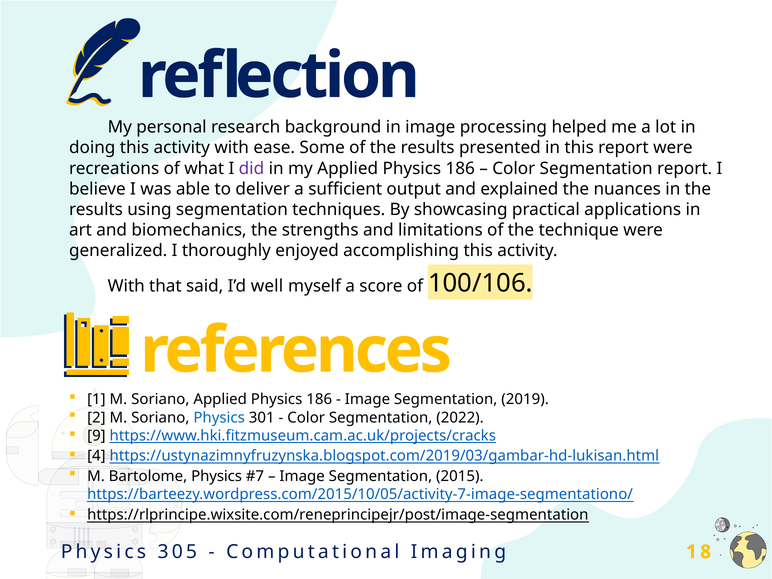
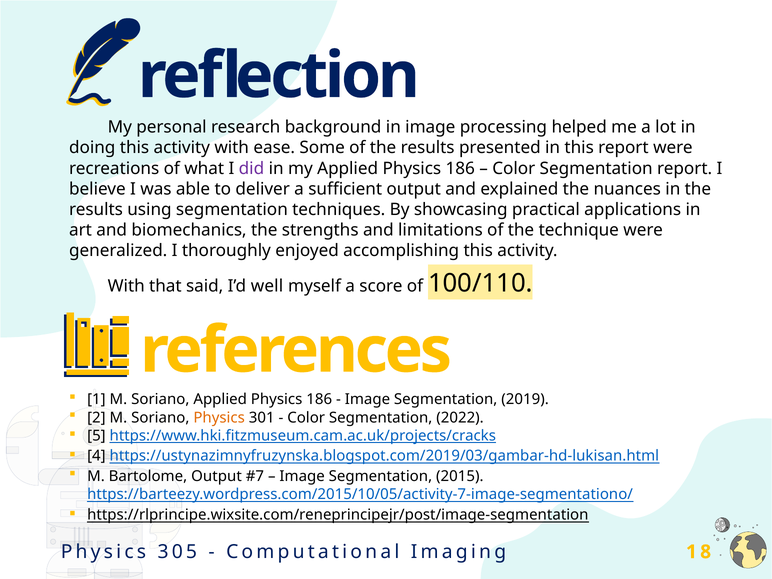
100/106: 100/106 -> 100/110
Physics at (219, 418) colour: blue -> orange
9: 9 -> 5
Bartolome Physics: Physics -> Output
